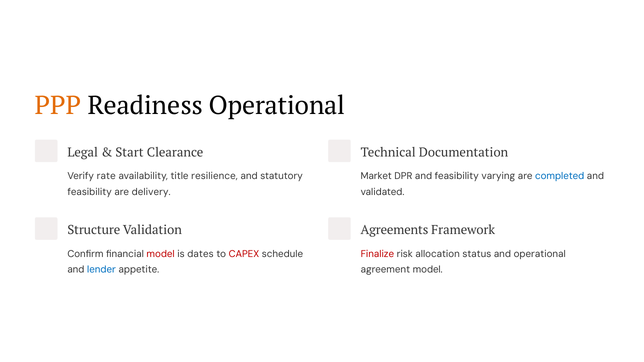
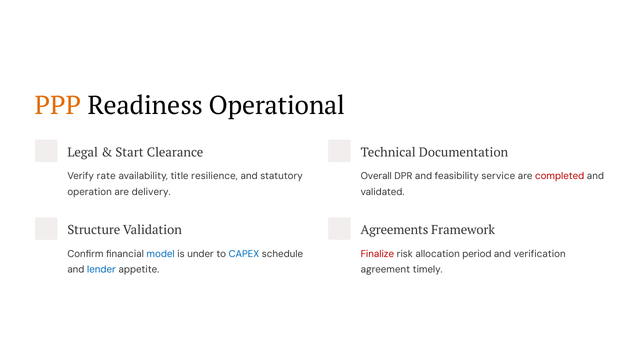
Market: Market -> Overall
varying: varying -> service
completed colour: blue -> red
feasibility at (90, 192): feasibility -> operation
model at (161, 254) colour: red -> blue
dates: dates -> under
CAPEX colour: red -> blue
status: status -> period
and operational: operational -> verification
agreement model: model -> timely
